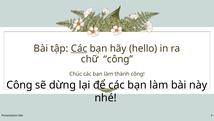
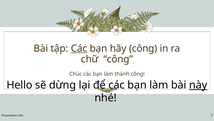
hãy hello: hello -> công
Công at (20, 85): Công -> Hello
này underline: none -> present
